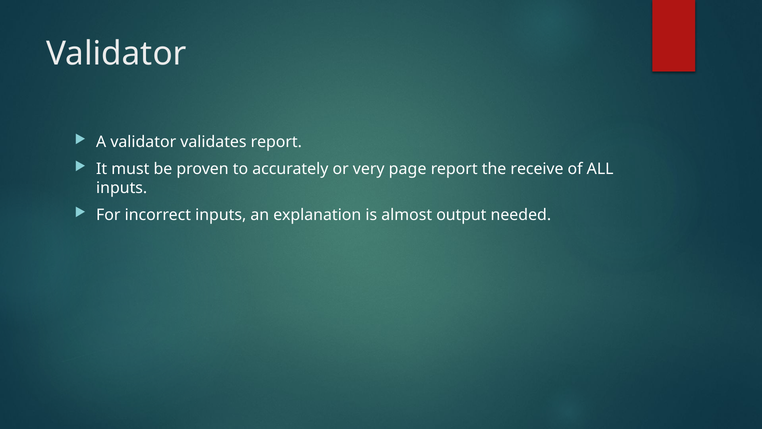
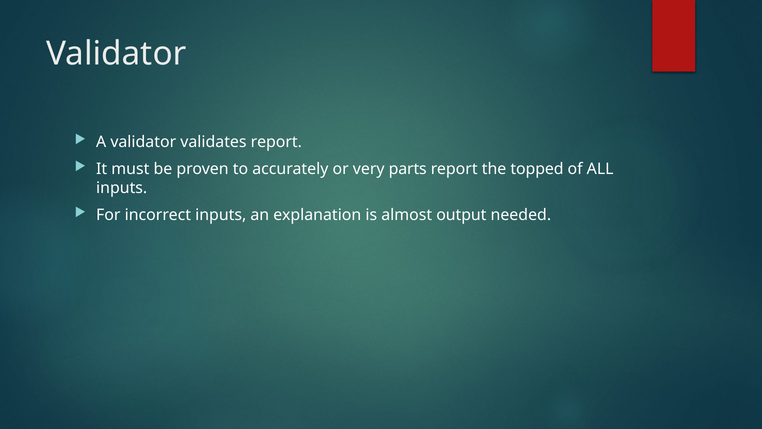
page: page -> parts
receive: receive -> topped
